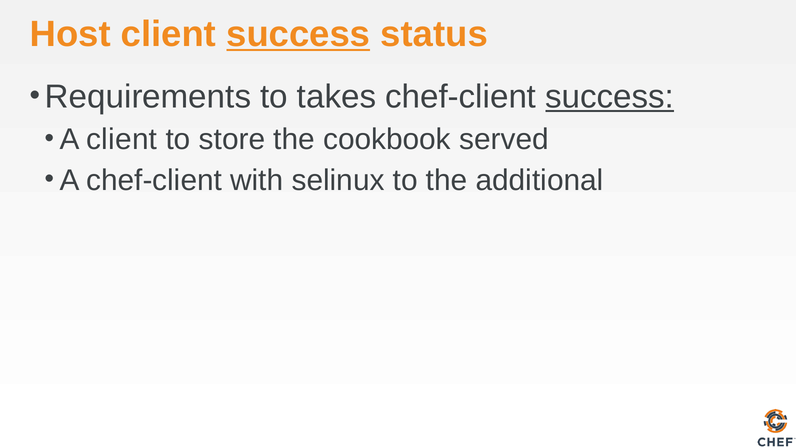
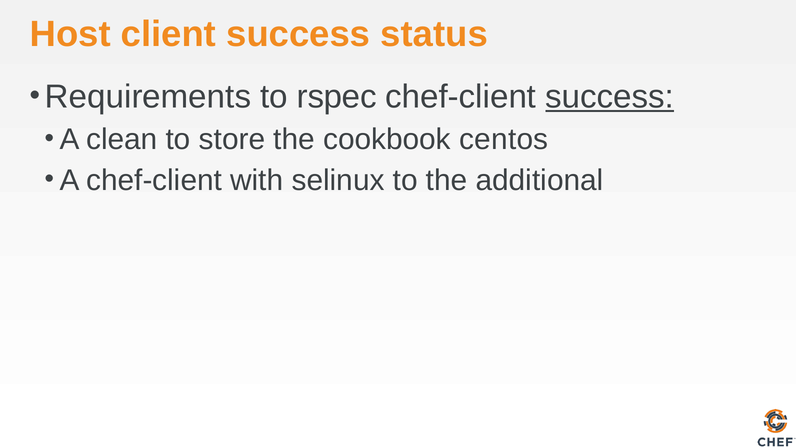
success at (298, 34) underline: present -> none
takes: takes -> rspec
A client: client -> clean
served: served -> centos
